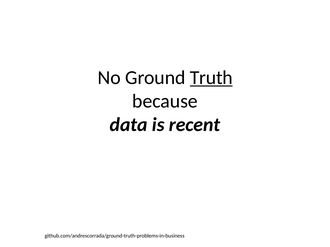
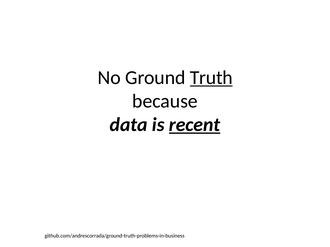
recent underline: none -> present
